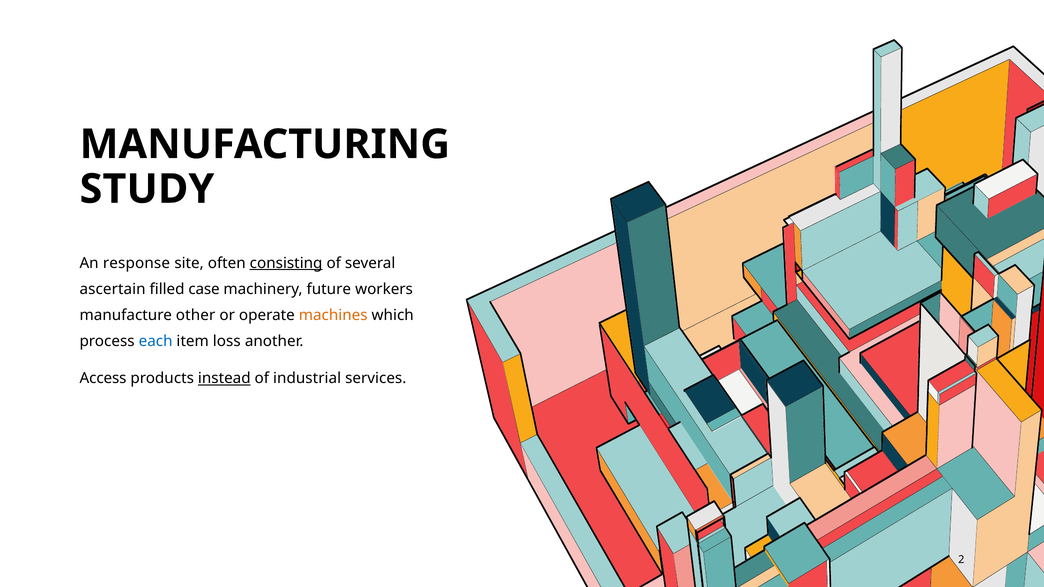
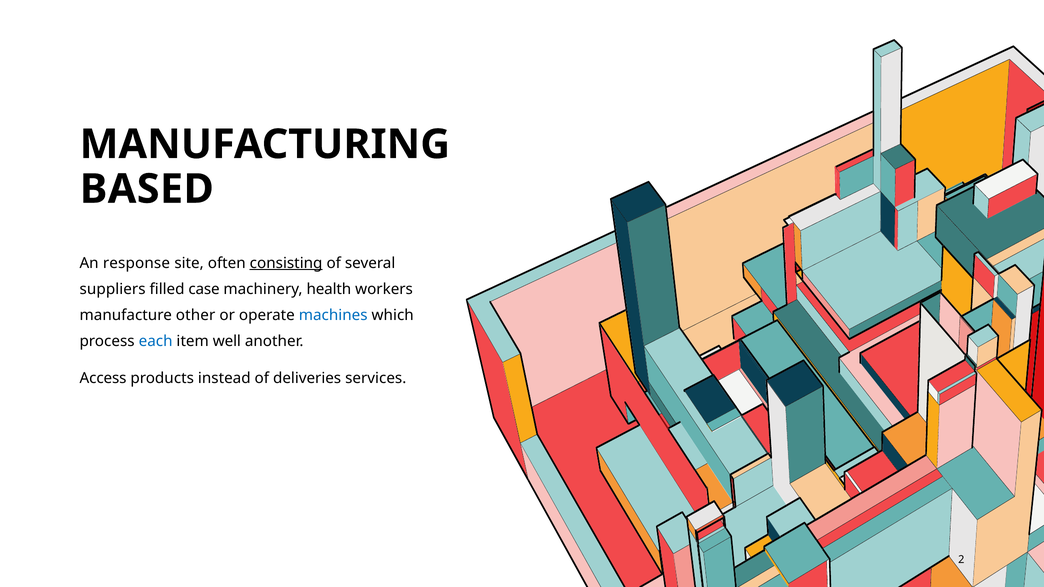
STUDY: STUDY -> BASED
ascertain: ascertain -> suppliers
future: future -> health
machines colour: orange -> blue
loss: loss -> well
instead underline: present -> none
industrial: industrial -> deliveries
